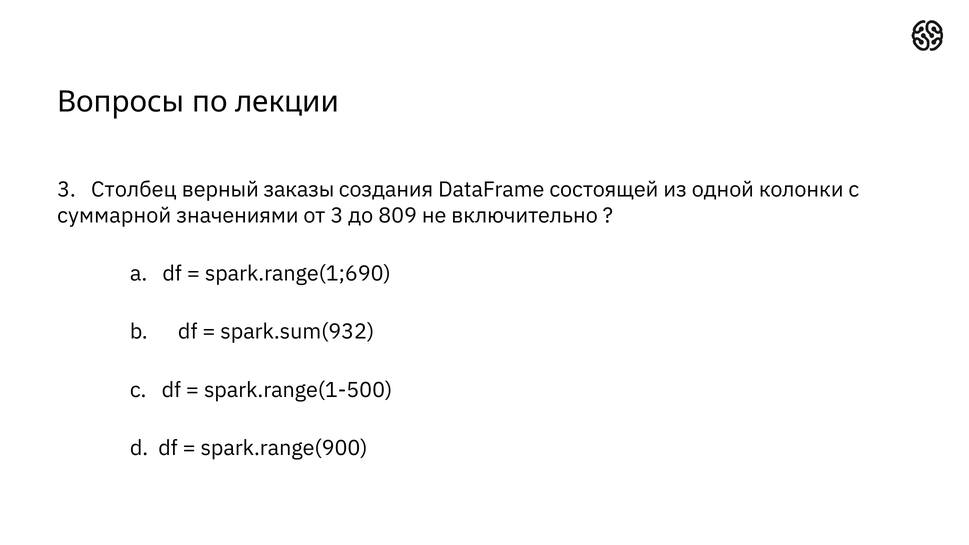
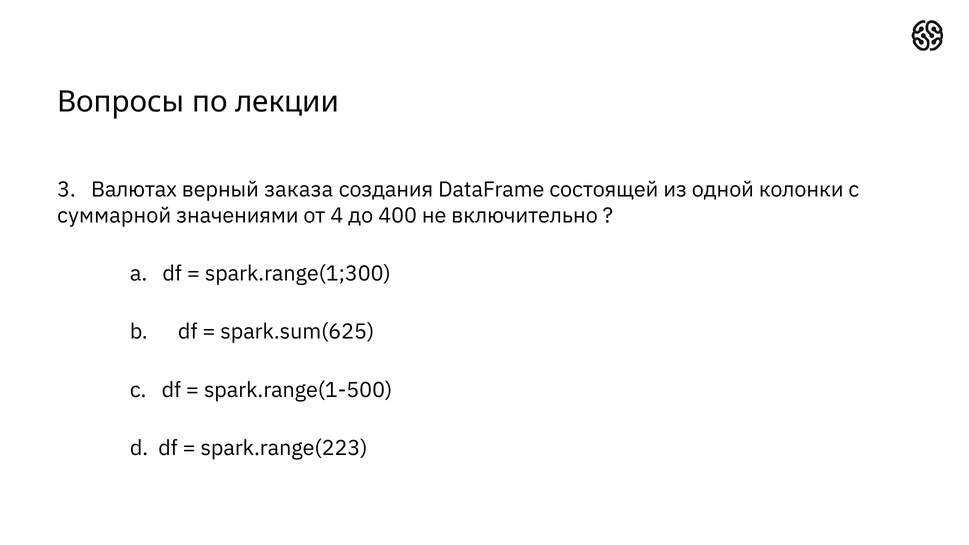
Столбец: Столбец -> Валютах
заказы: заказы -> заказа
от 3: 3 -> 4
809: 809 -> 400
spark.range(1;690: spark.range(1;690 -> spark.range(1;300
spark.sum(932: spark.sum(932 -> spark.sum(625
spark.range(900: spark.range(900 -> spark.range(223
